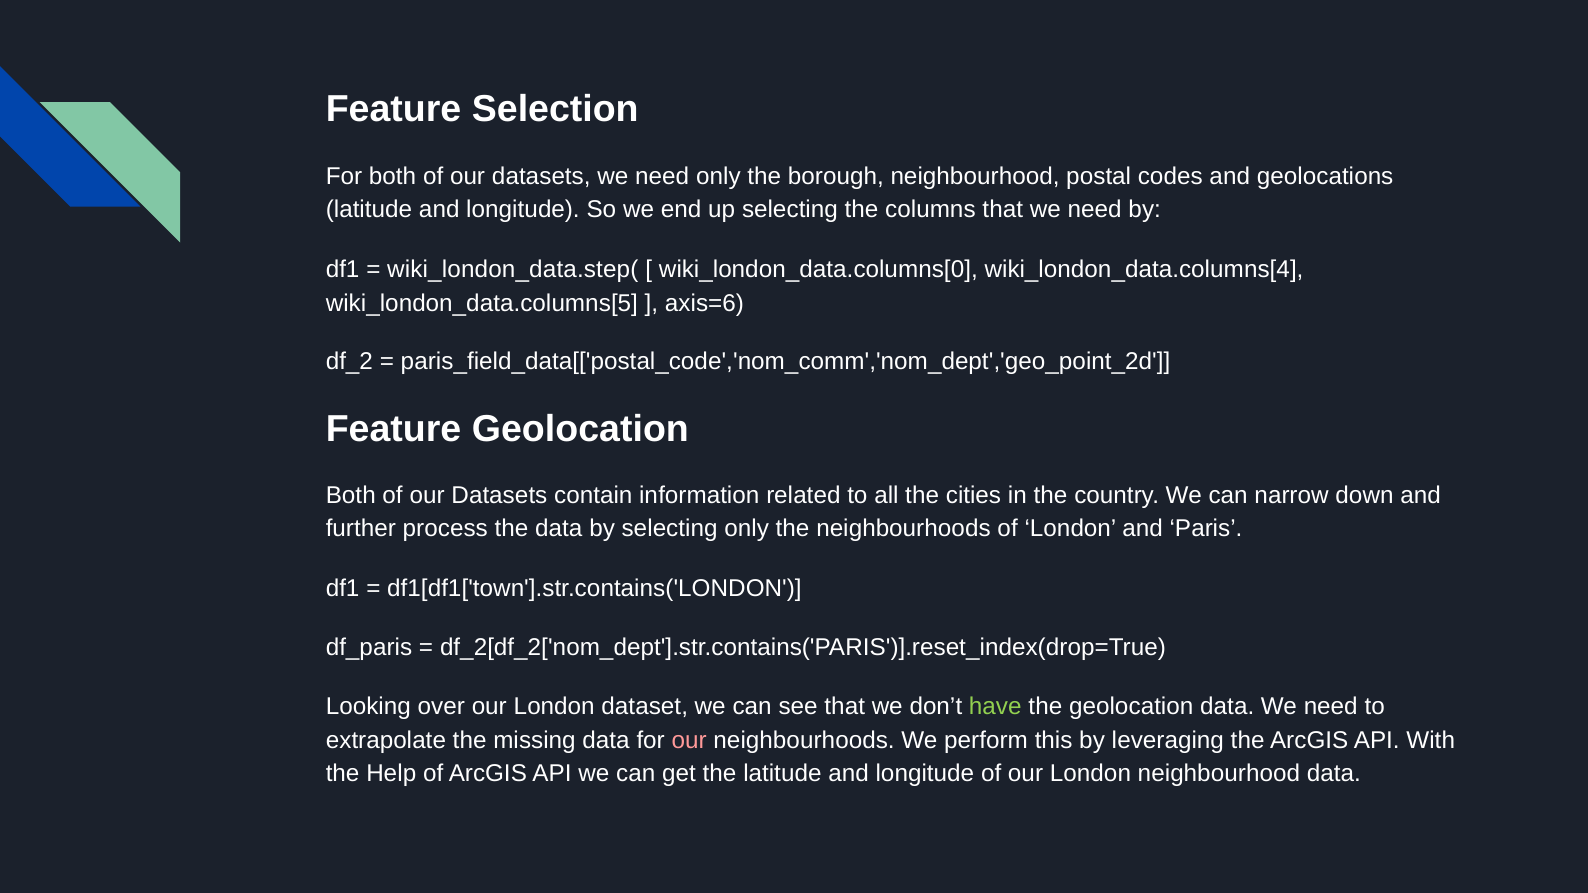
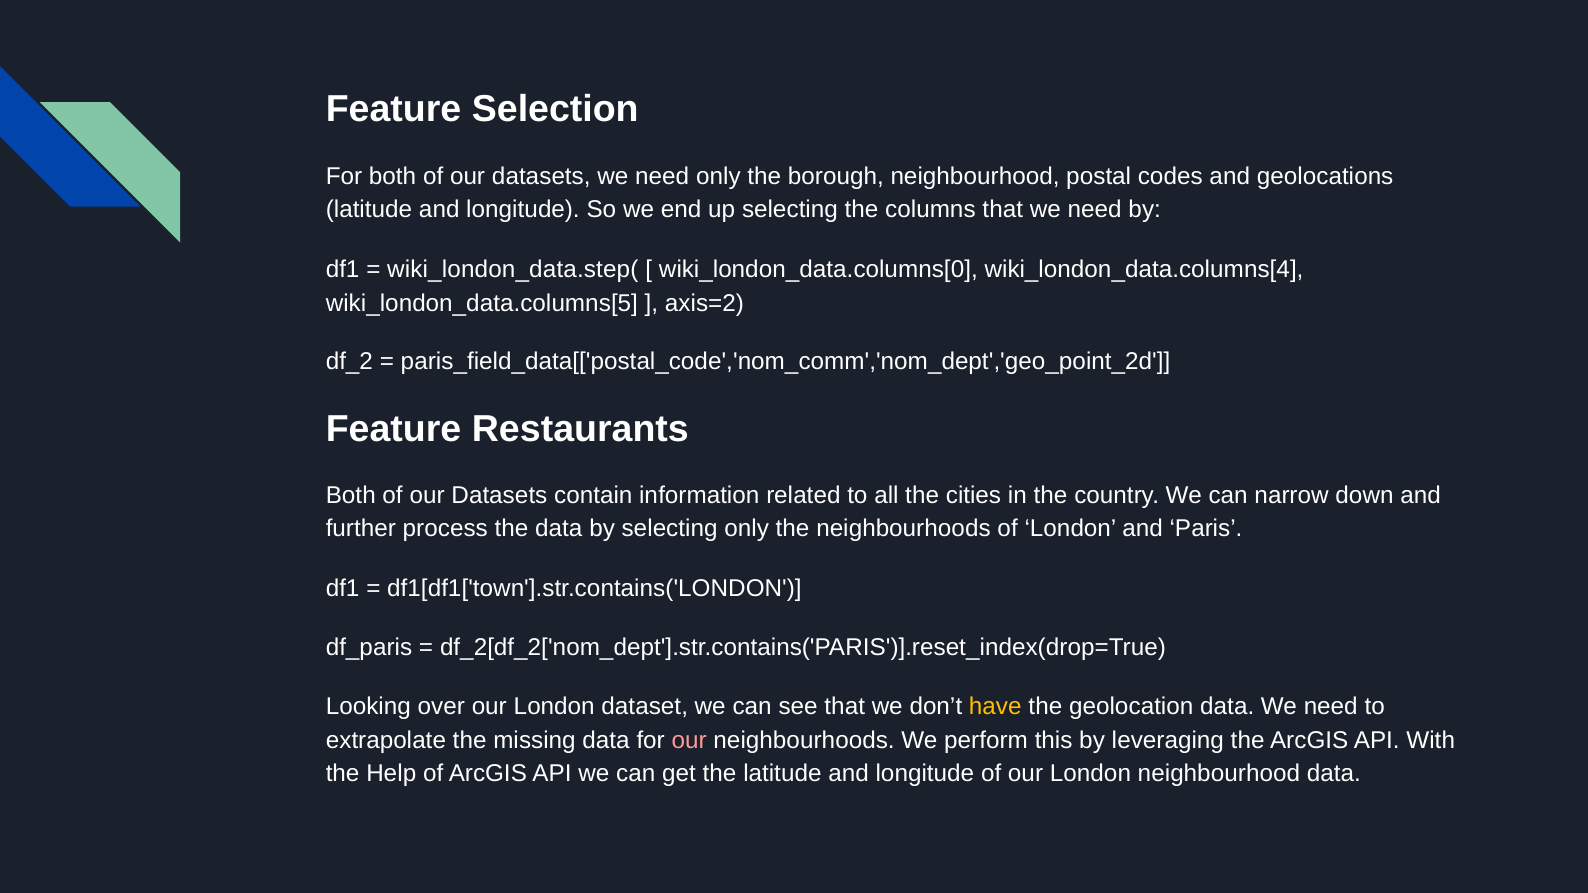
axis=6: axis=6 -> axis=2
Feature Geolocation: Geolocation -> Restaurants
have colour: light green -> yellow
